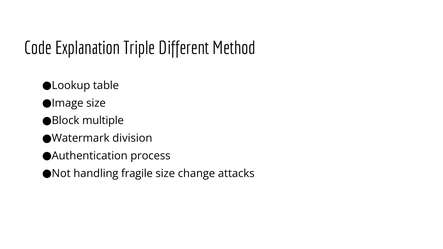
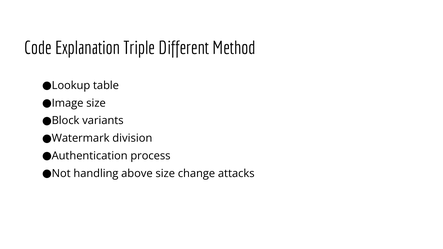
multiple: multiple -> variants
fragile: fragile -> above
